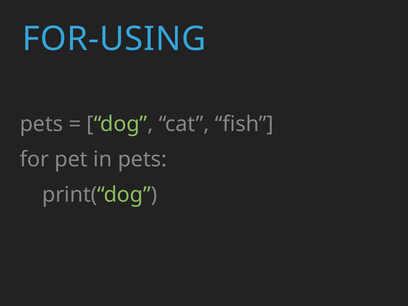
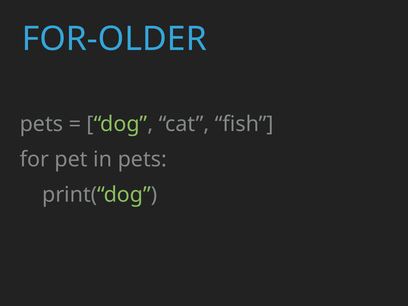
FOR-USING: FOR-USING -> FOR-OLDER
